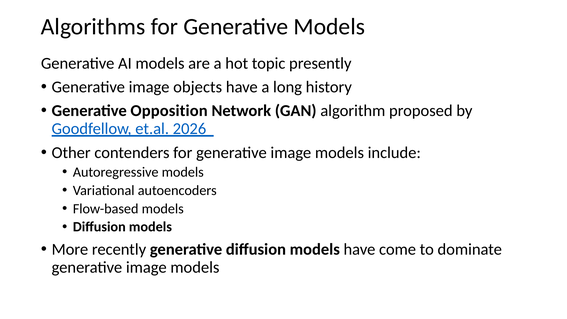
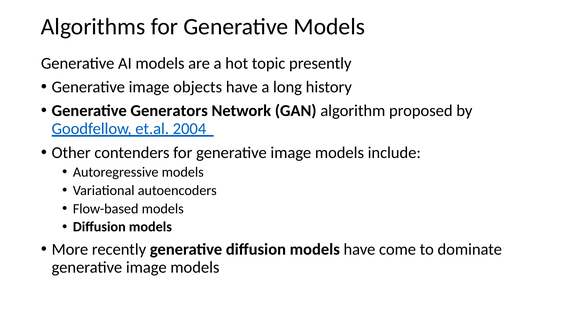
Opposition: Opposition -> Generators
2026: 2026 -> 2004
